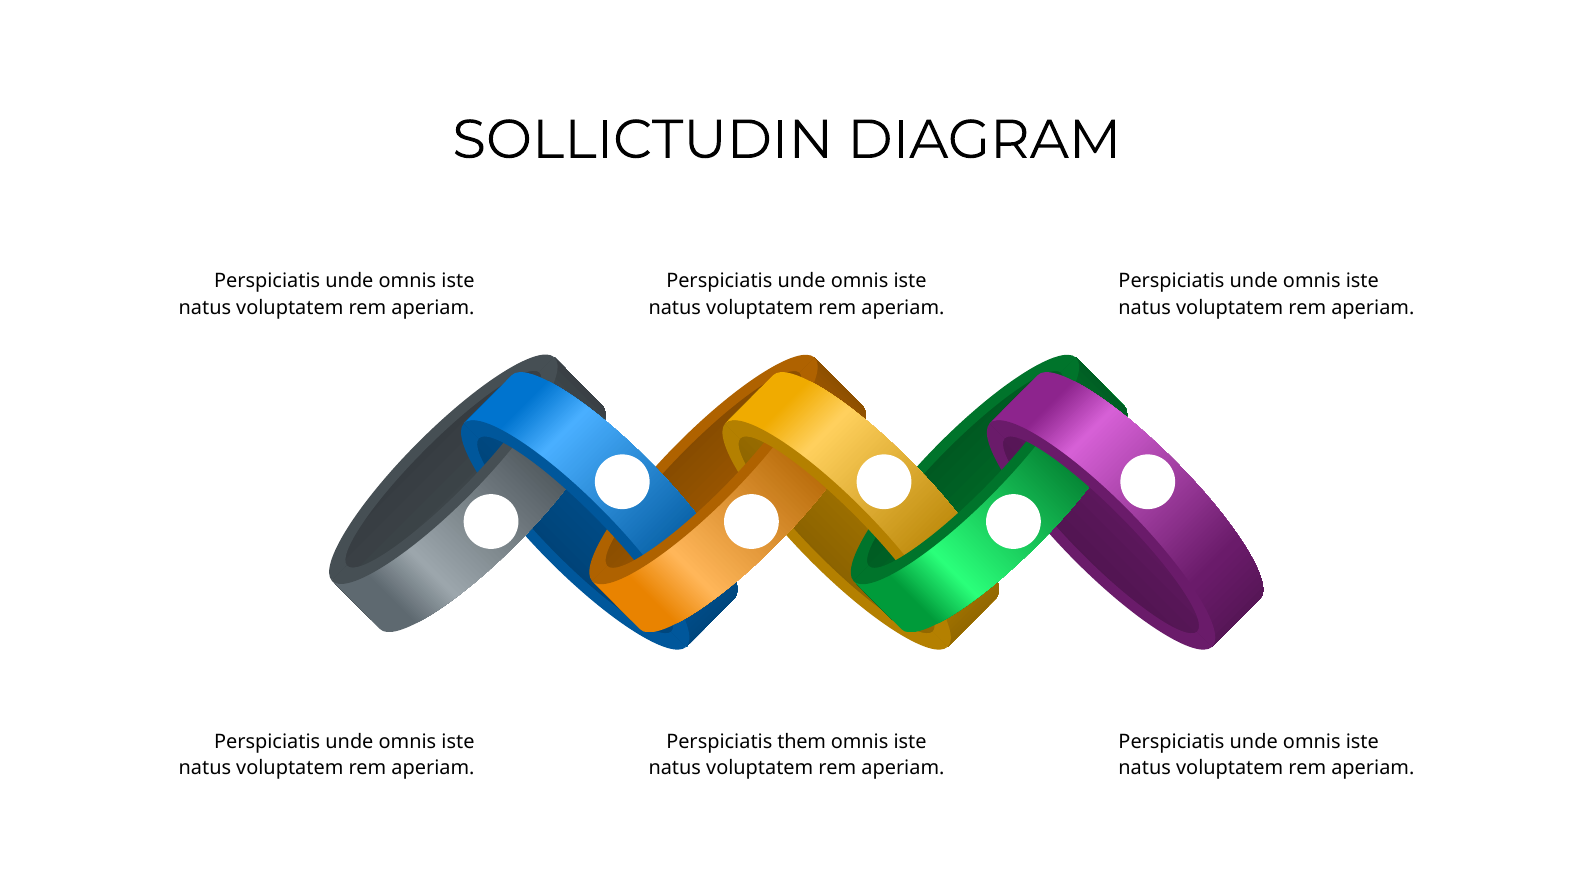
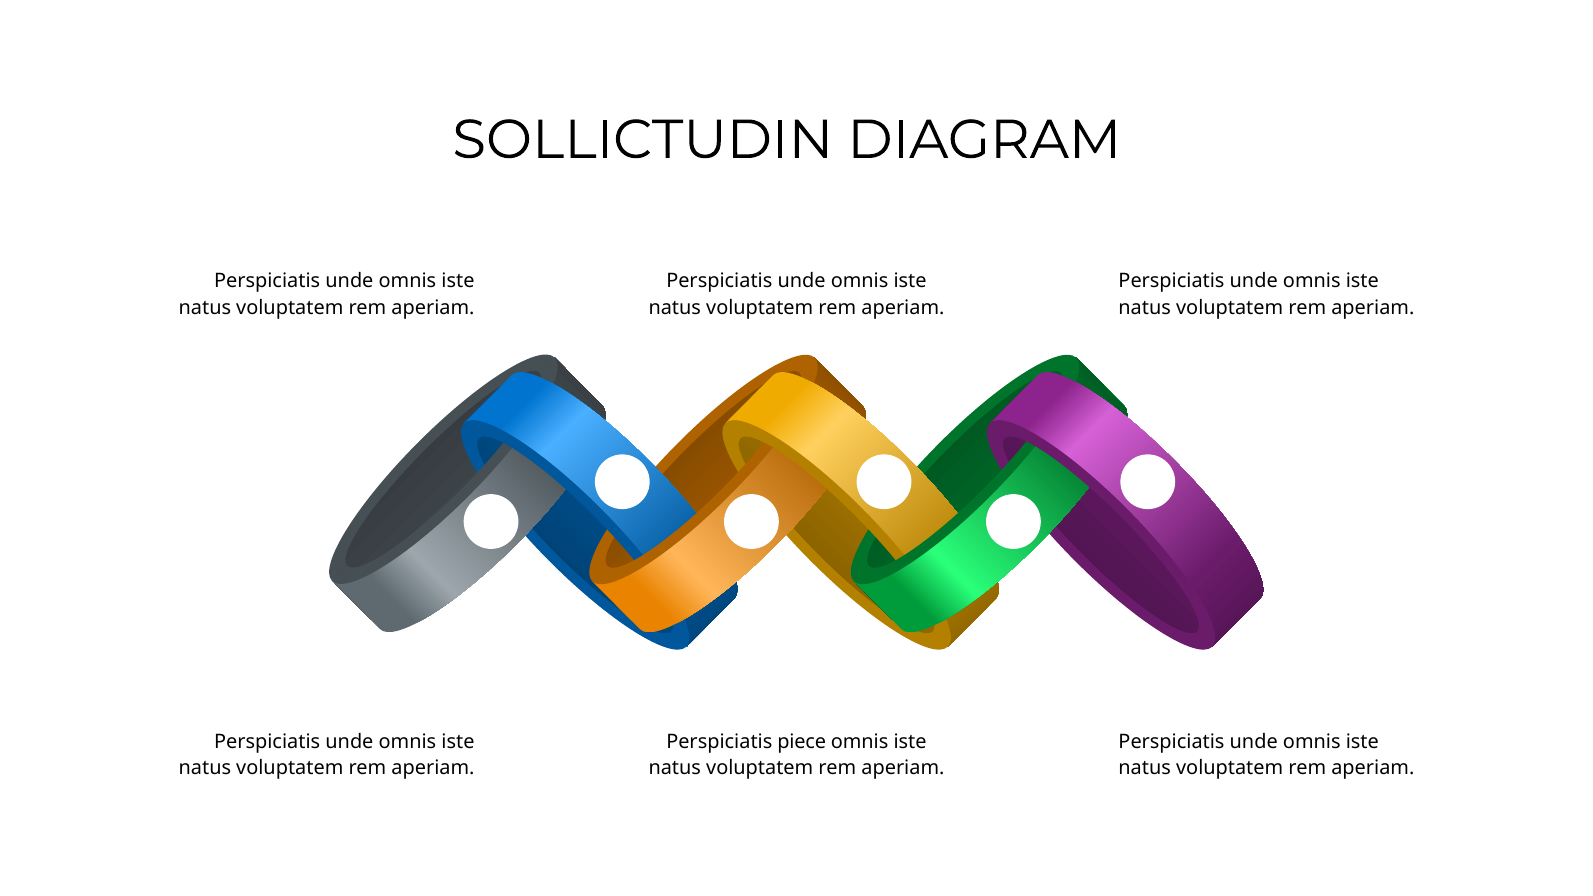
them: them -> piece
